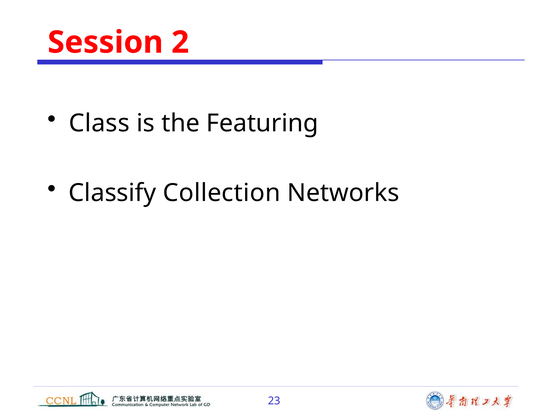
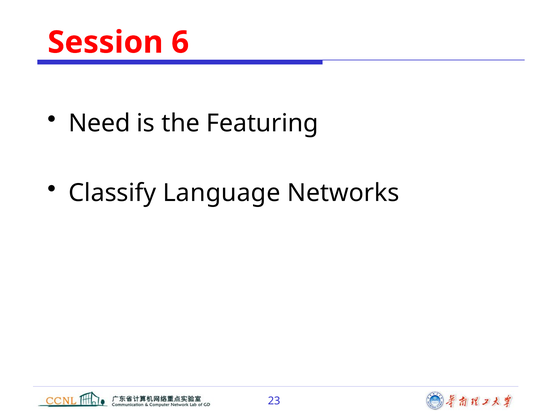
2: 2 -> 6
Class: Class -> Need
Collection: Collection -> Language
